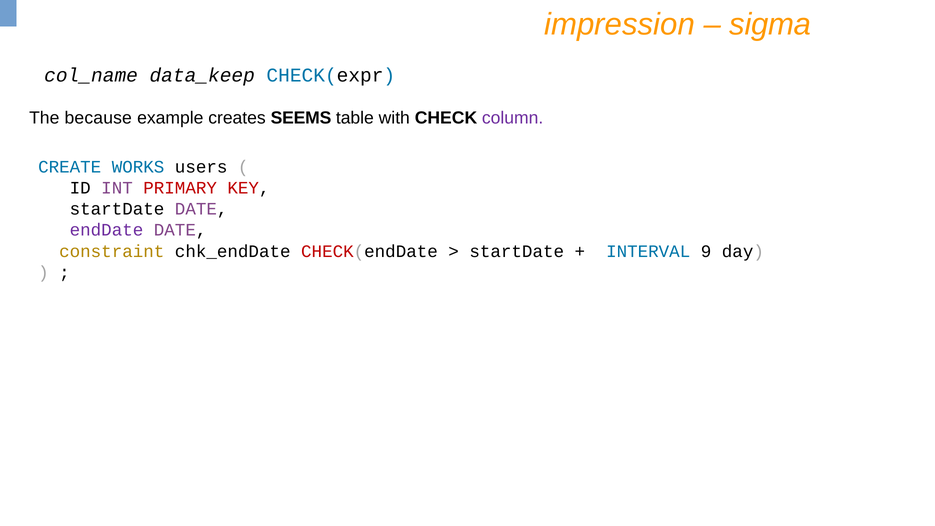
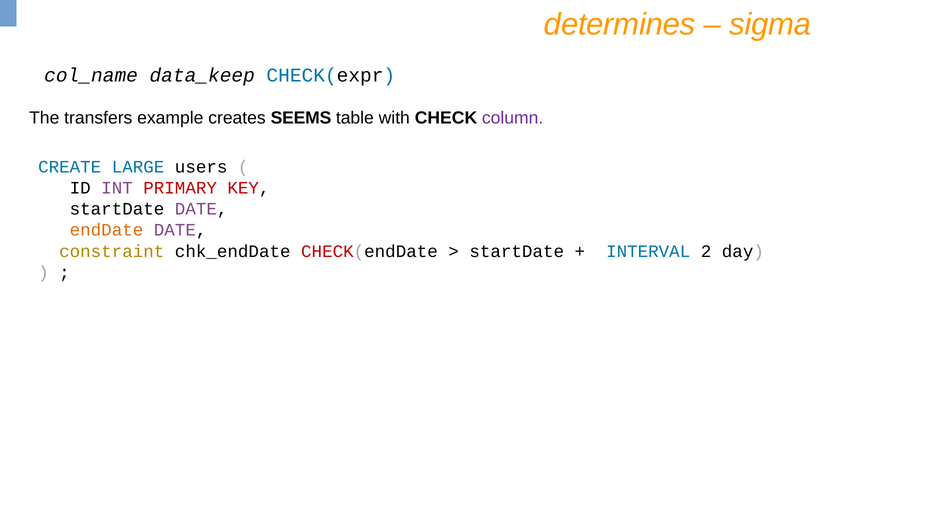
impression: impression -> determines
because: because -> transfers
WORKS: WORKS -> LARGE
endDate colour: purple -> orange
9: 9 -> 2
